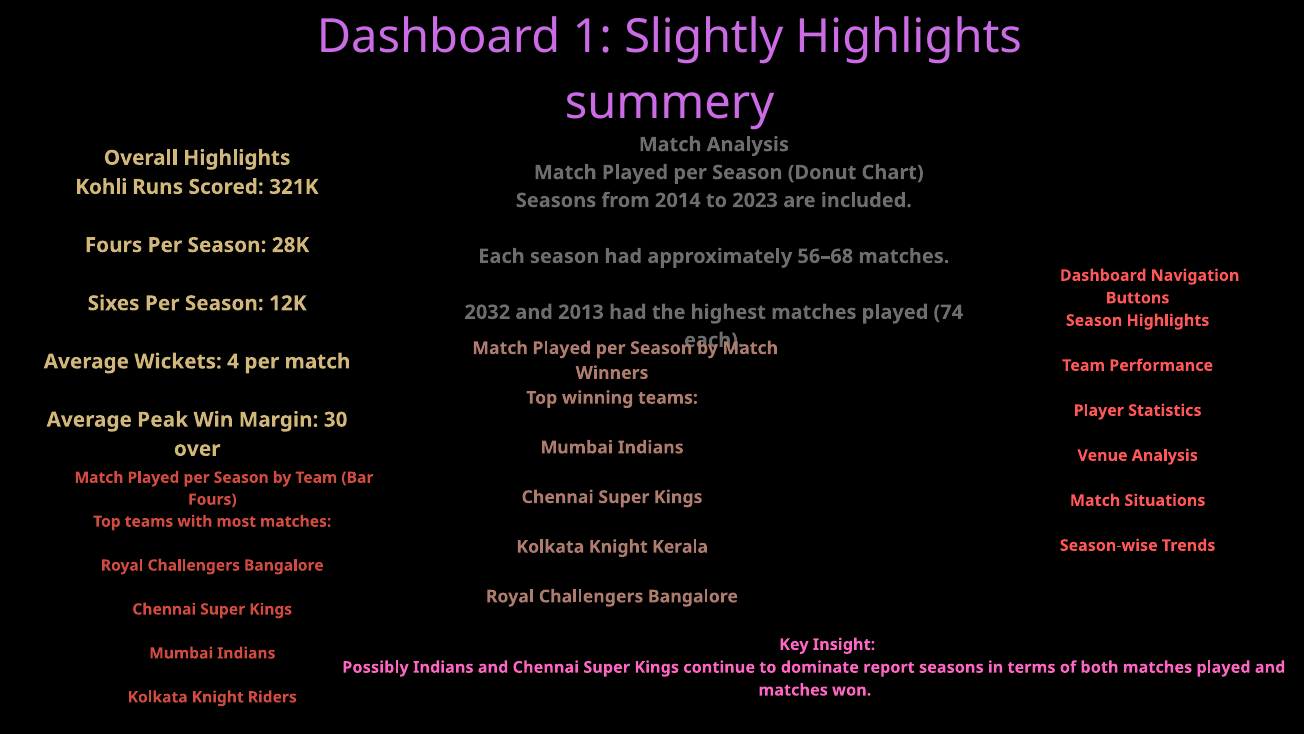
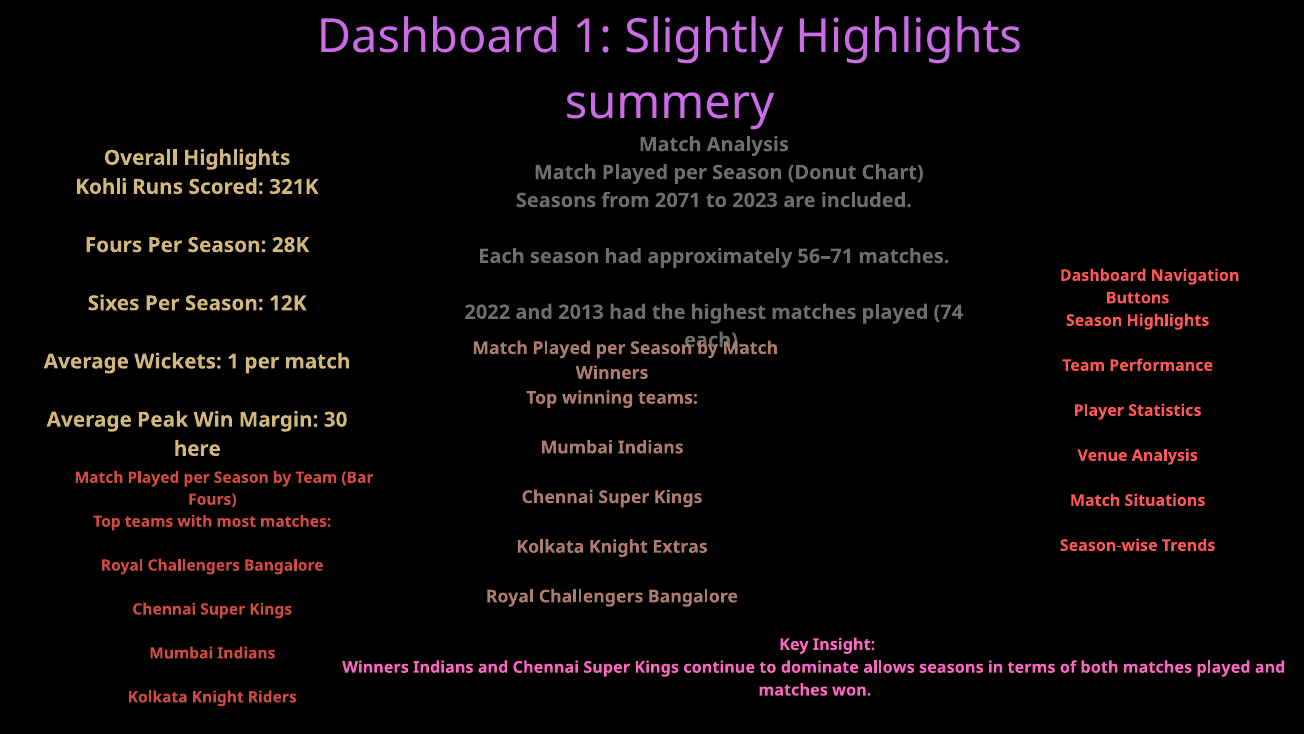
2014: 2014 -> 2071
56–68: 56–68 -> 56–71
2032: 2032 -> 2022
Wickets 4: 4 -> 1
over: over -> here
Kerala: Kerala -> Extras
Possibly at (375, 667): Possibly -> Winners
report: report -> allows
